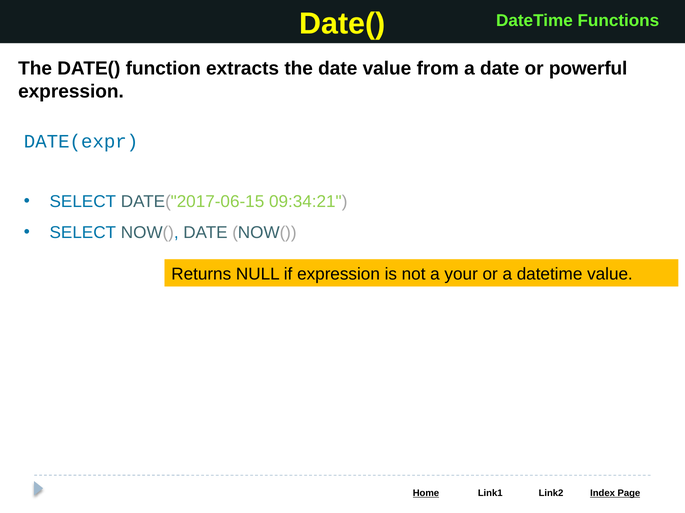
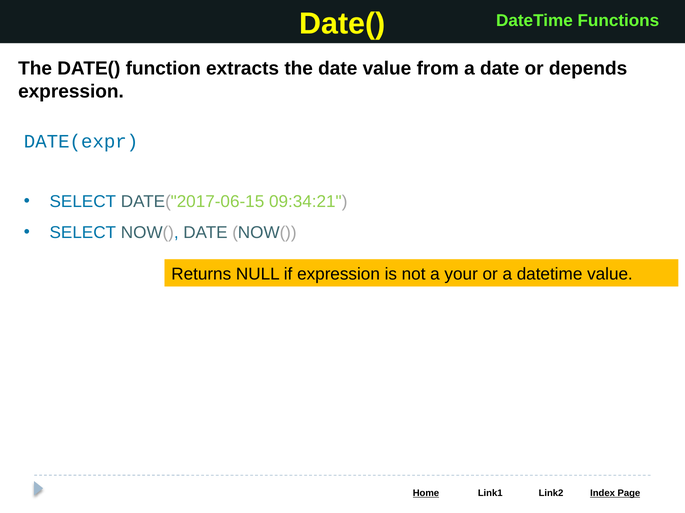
powerful: powerful -> depends
